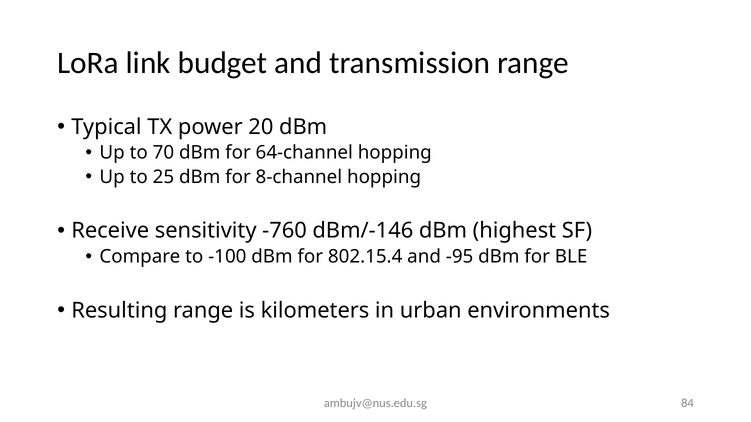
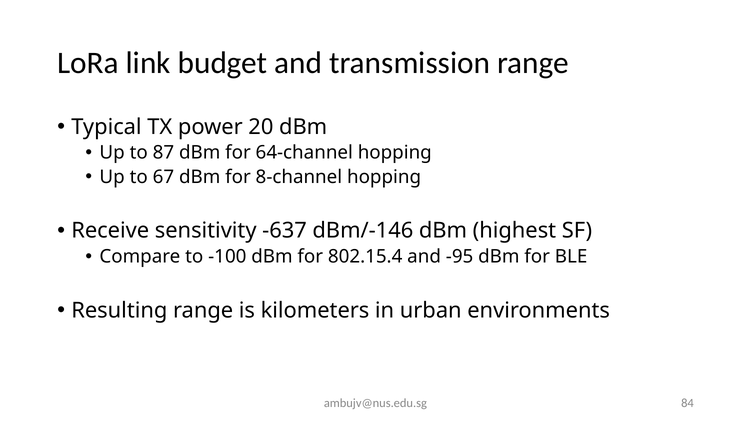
70: 70 -> 87
25: 25 -> 67
-760: -760 -> -637
